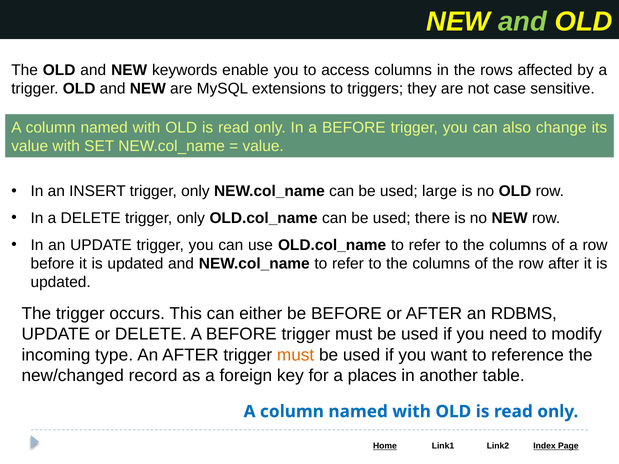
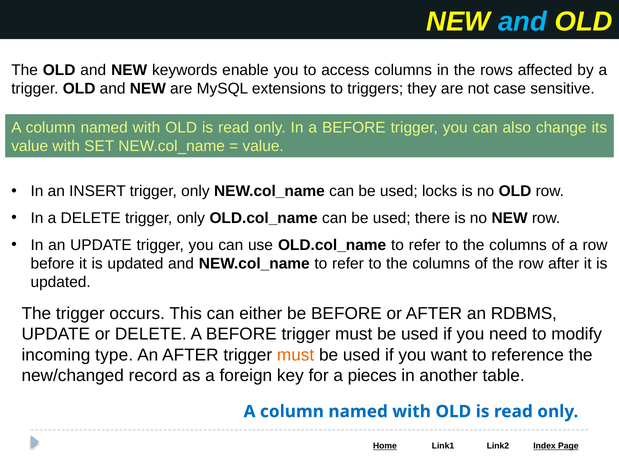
and at (523, 21) colour: light green -> light blue
large: large -> locks
places: places -> pieces
